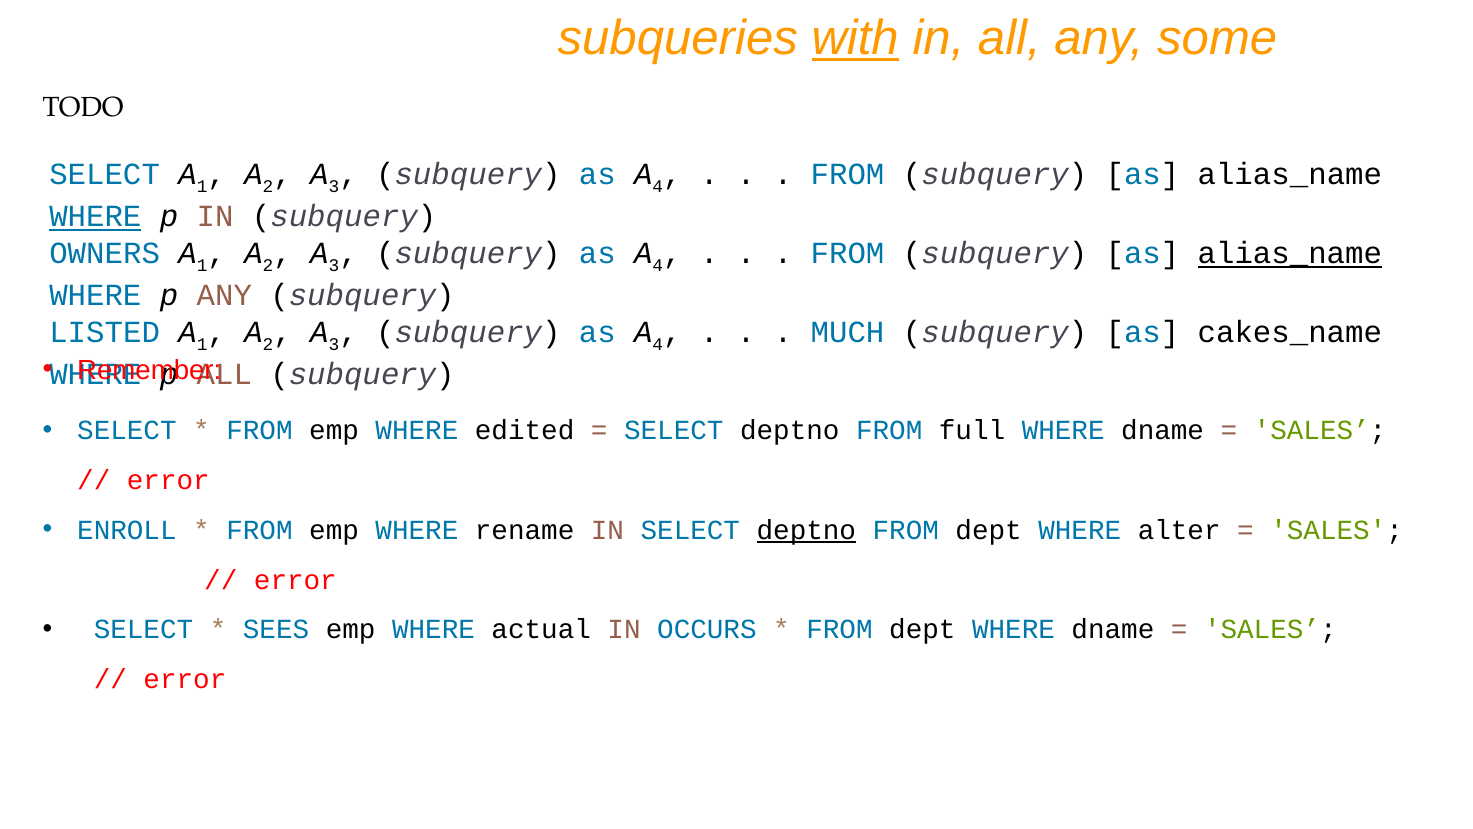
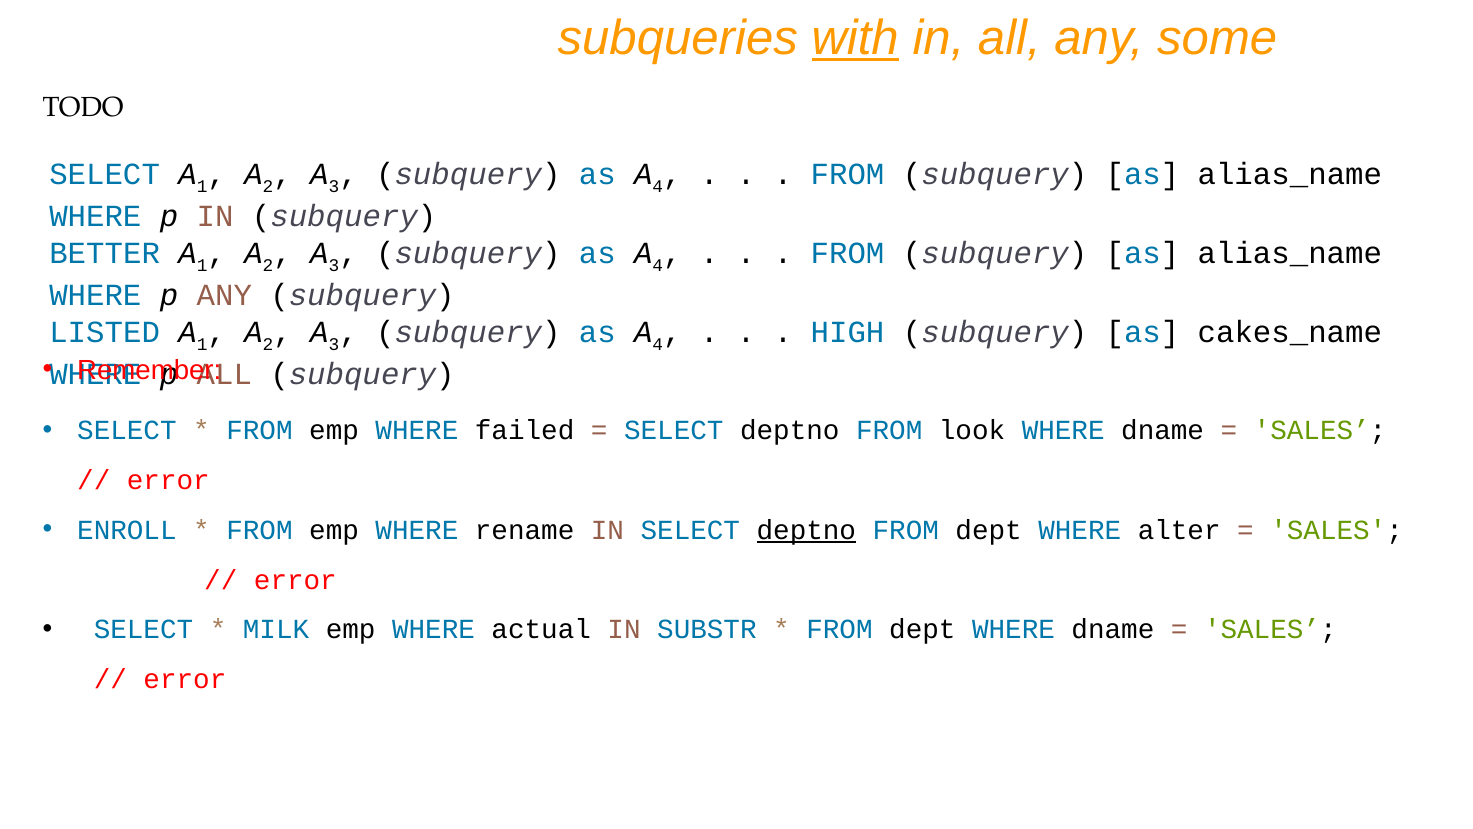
WHERE at (95, 217) underline: present -> none
OWNERS: OWNERS -> BETTER
alias_name at (1290, 253) underline: present -> none
MUCH: MUCH -> HIGH
edited: edited -> failed
full: full -> look
SEES: SEES -> MILK
OCCURS: OCCURS -> SUBSTR
